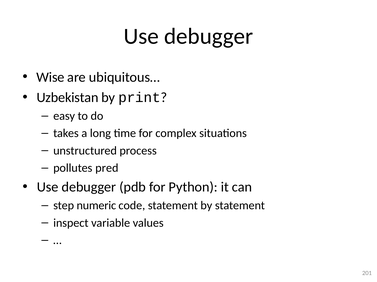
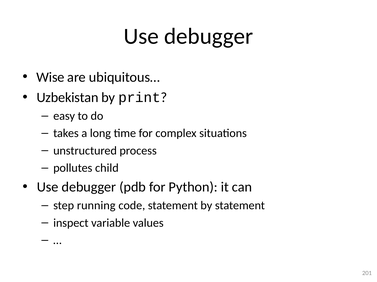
pred: pred -> child
numeric: numeric -> running
